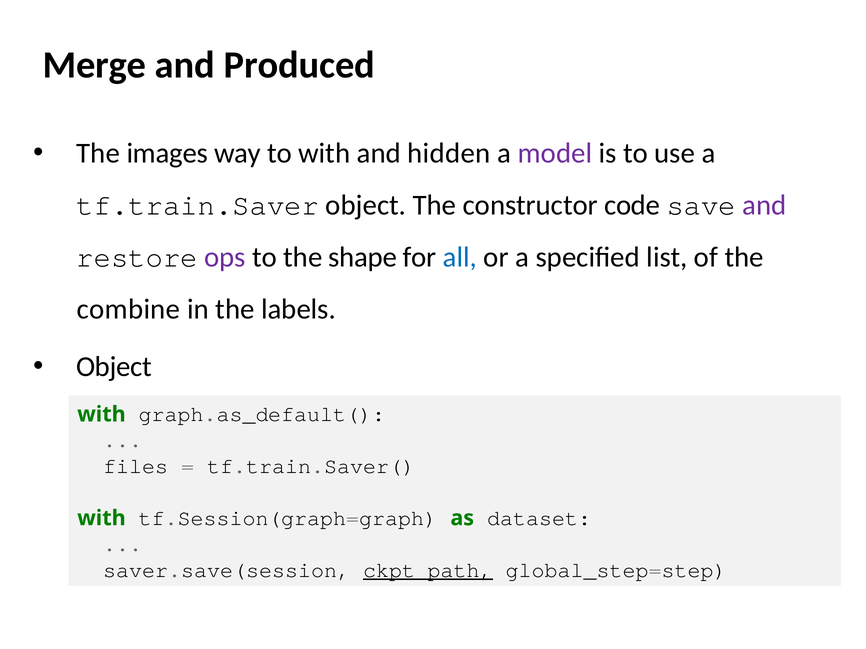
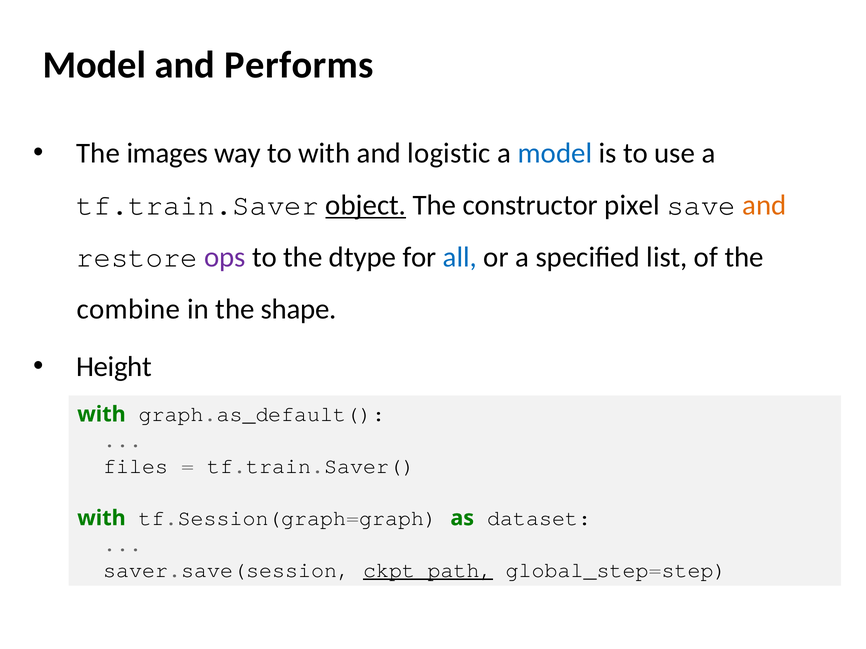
Merge at (94, 65): Merge -> Model
Produced: Produced -> Performs
hidden: hidden -> logistic
model at (555, 153) colour: purple -> blue
object at (366, 205) underline: none -> present
code: code -> pixel
and at (764, 205) colour: purple -> orange
shape: shape -> dtype
labels: labels -> shape
Object at (114, 367): Object -> Height
